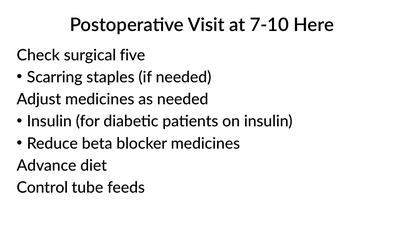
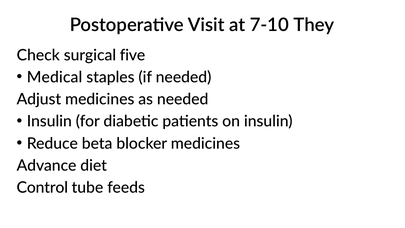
Here: Here -> They
Scarring: Scarring -> Medical
